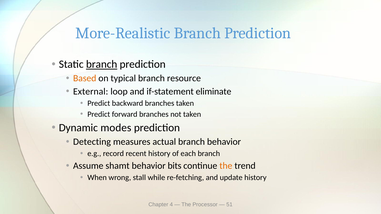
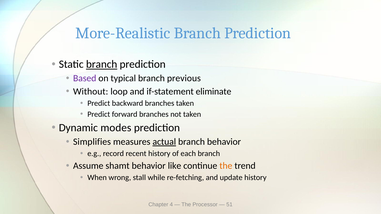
Based colour: orange -> purple
resource: resource -> previous
External: External -> Without
Detecting: Detecting -> Simplifies
actual underline: none -> present
bits: bits -> like
